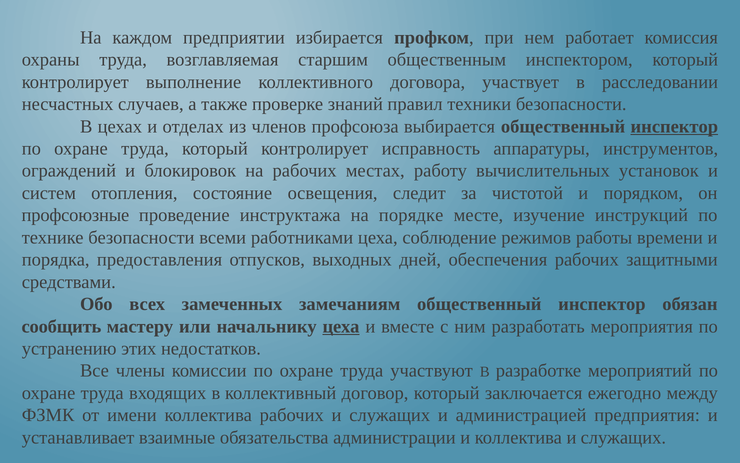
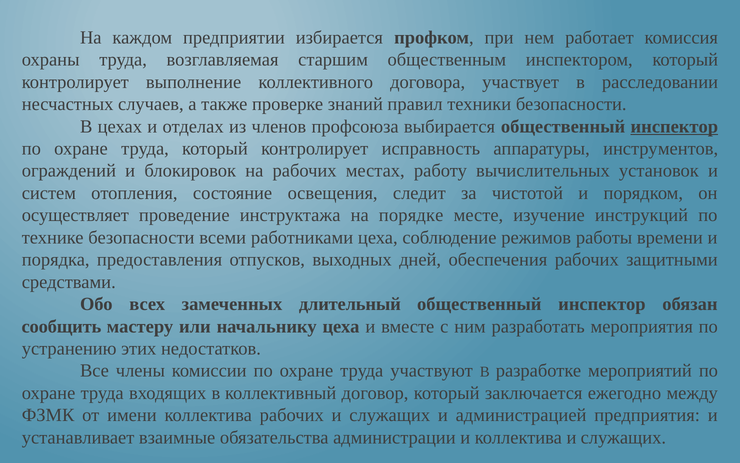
профсоюзные: профсоюзные -> осуществляет
замечаниям: замечаниям -> длительный
цеха at (341, 326) underline: present -> none
